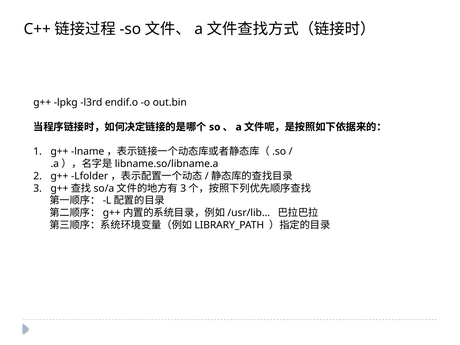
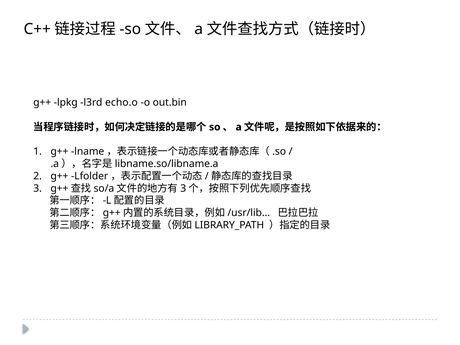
endif.o: endif.o -> echo.o
